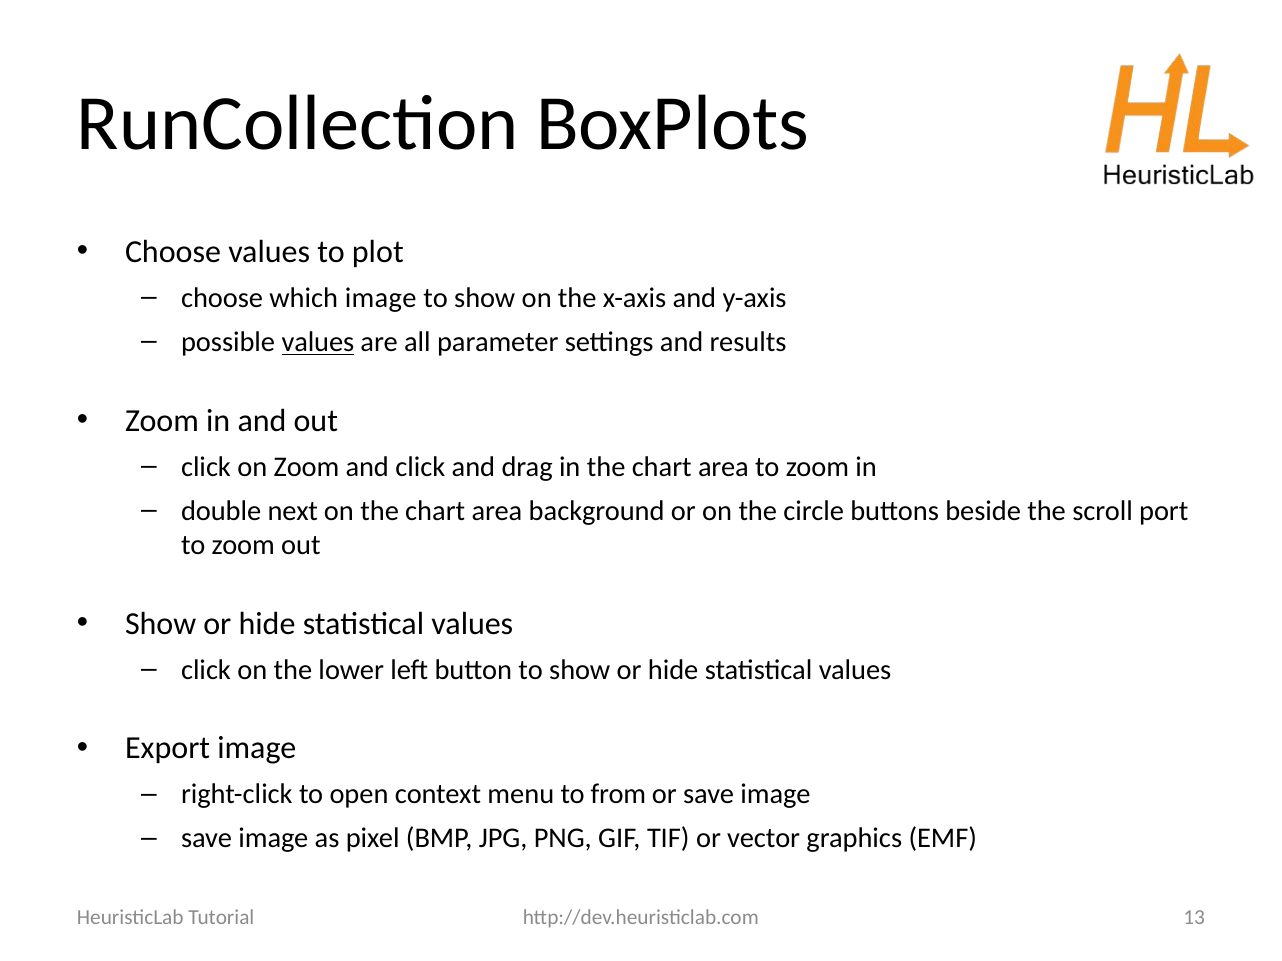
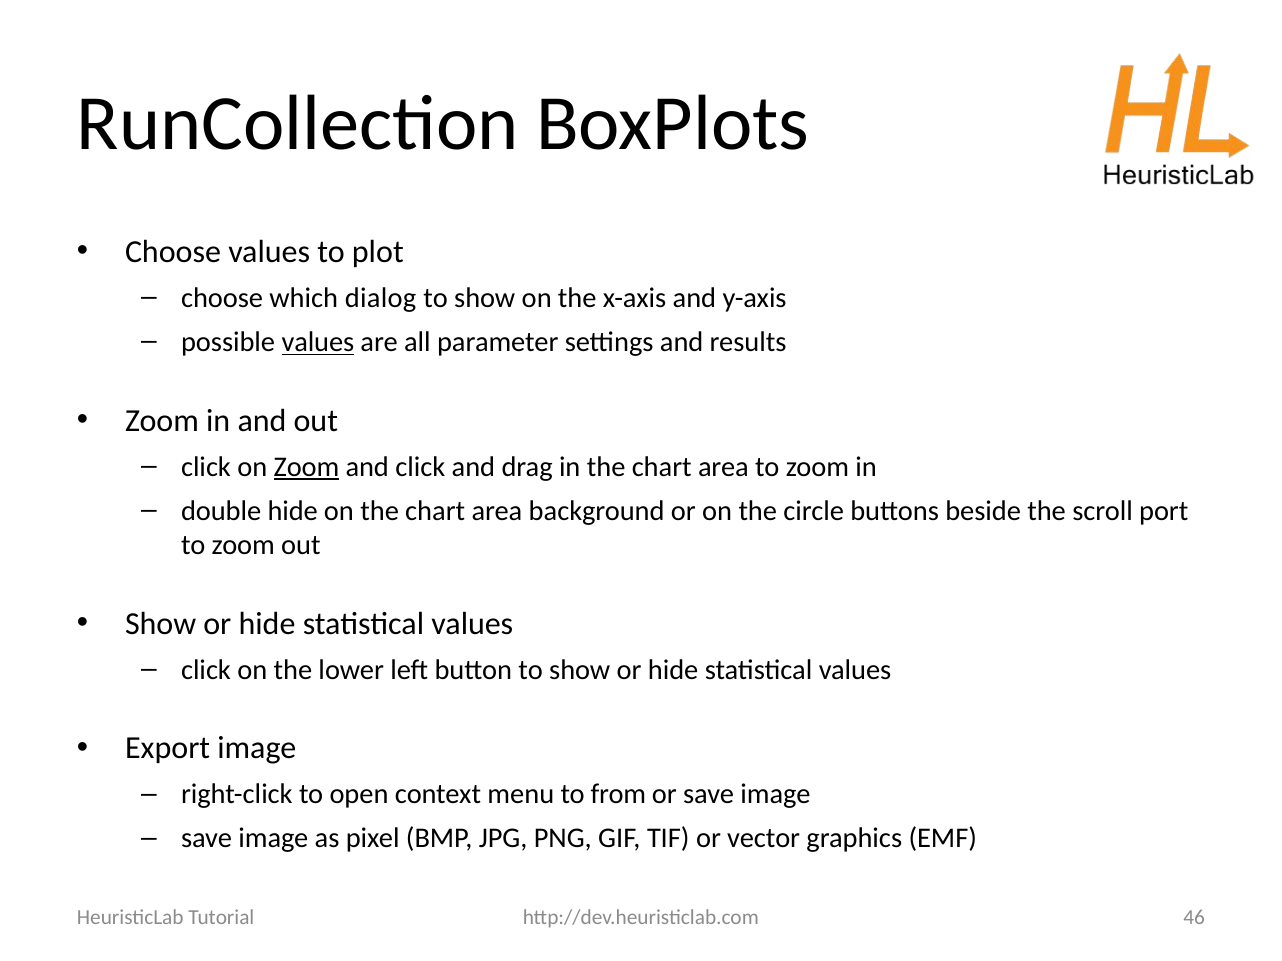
which image: image -> dialog
Zoom at (306, 467) underline: none -> present
double next: next -> hide
13: 13 -> 46
